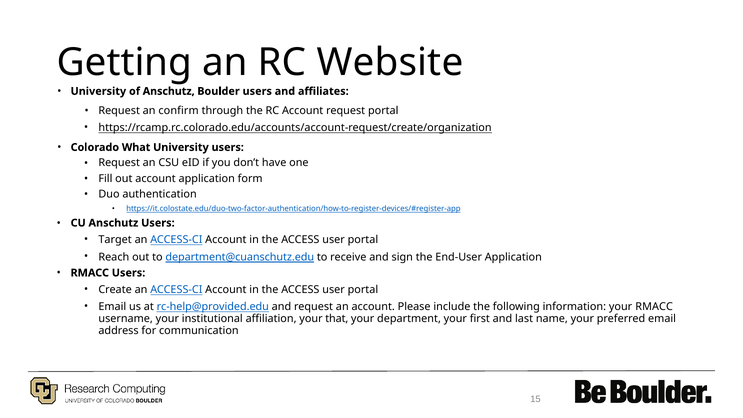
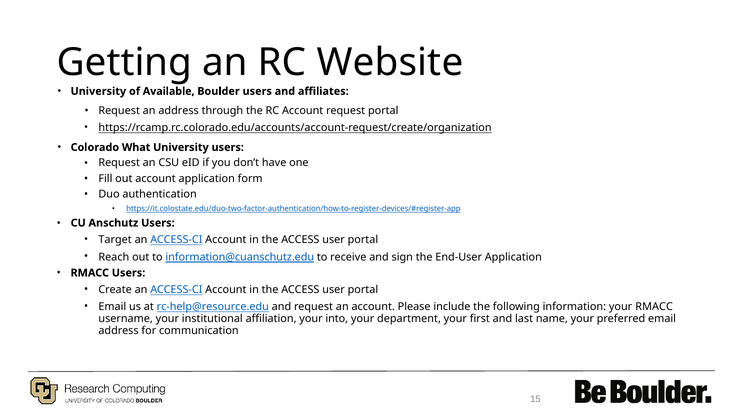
of Anschutz: Anschutz -> Available
an confirm: confirm -> address
department@cuanschutz.edu: department@cuanschutz.edu -> information@cuanschutz.edu
rc-help@provided.edu: rc-help@provided.edu -> rc-help@resource.edu
that: that -> into
